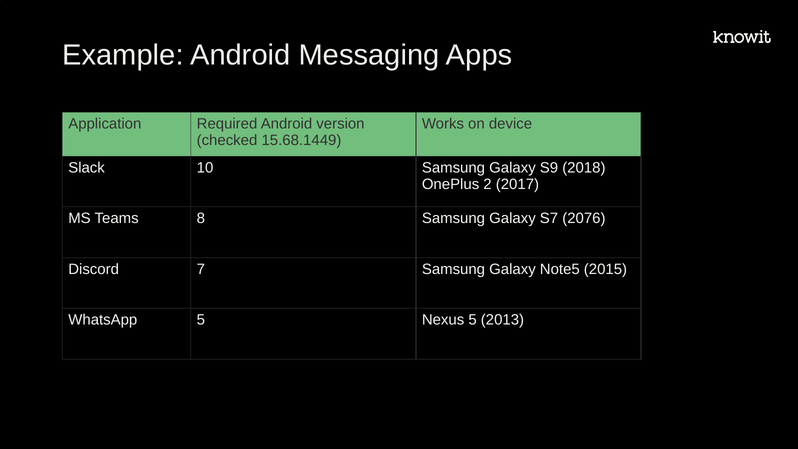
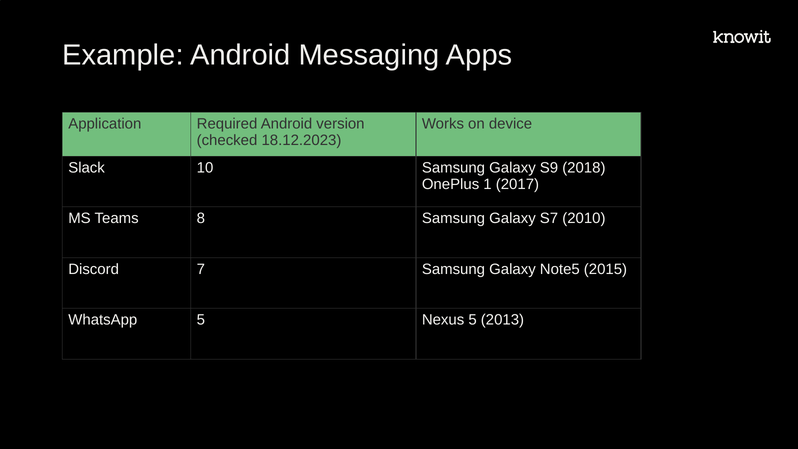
15.68.1449: 15.68.1449 -> 18.12.2023
2: 2 -> 1
2076: 2076 -> 2010
